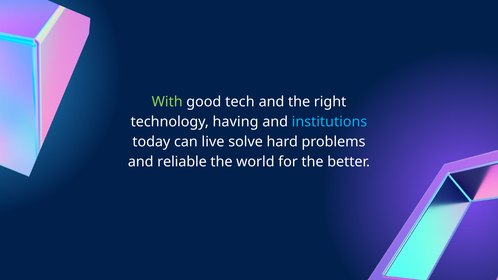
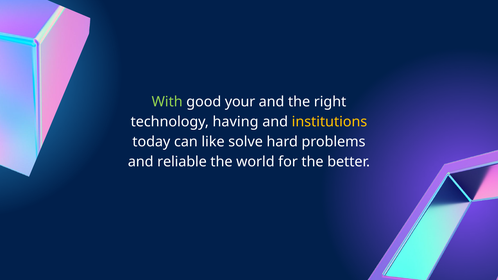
tech: tech -> your
institutions colour: light blue -> yellow
live: live -> like
